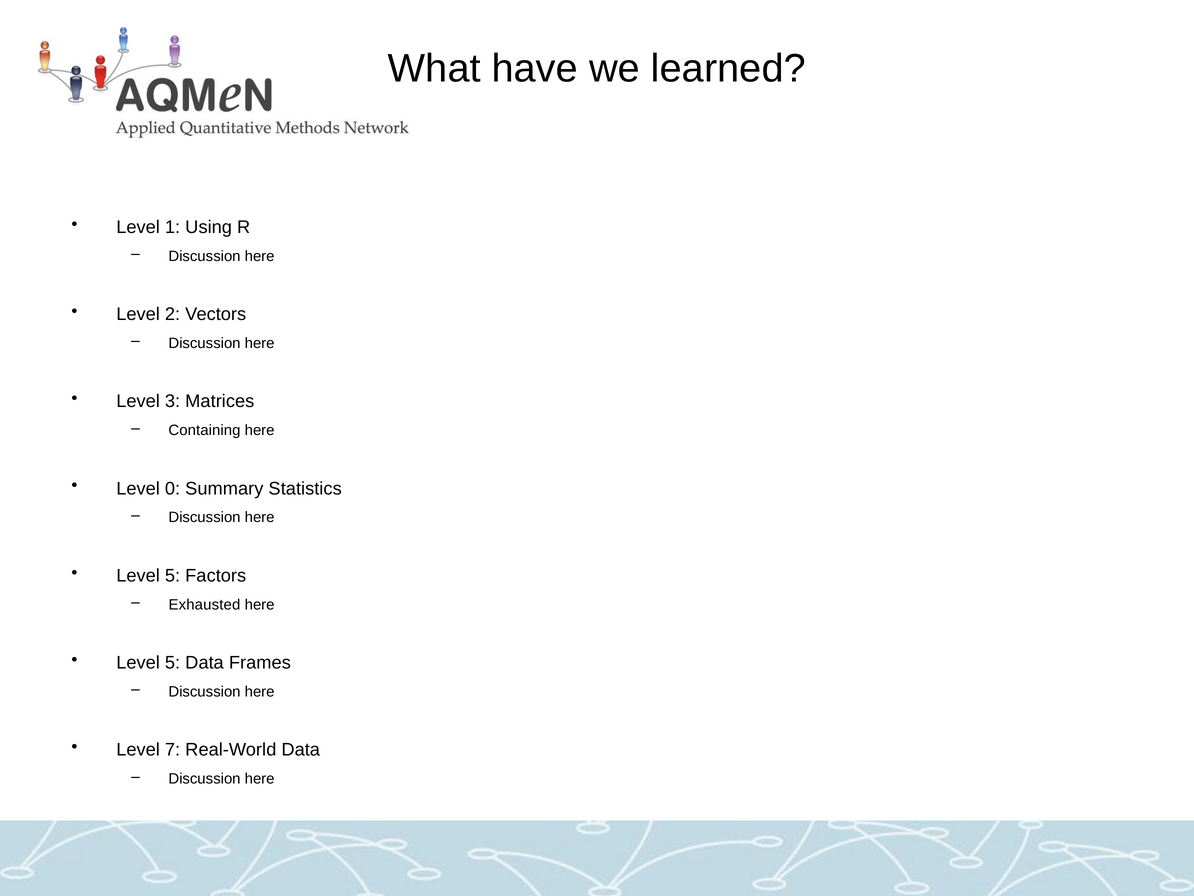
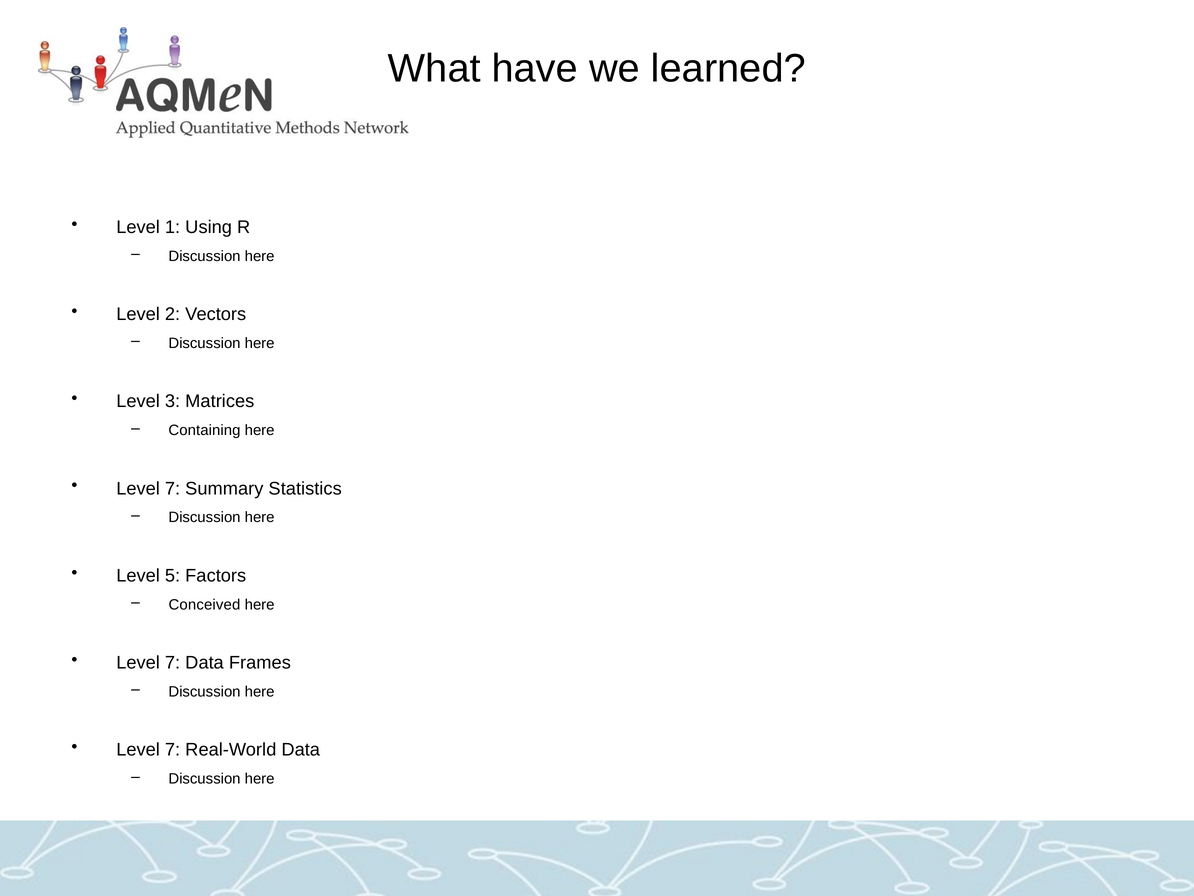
0 at (173, 488): 0 -> 7
Exhausted: Exhausted -> Conceived
5 at (173, 662): 5 -> 7
